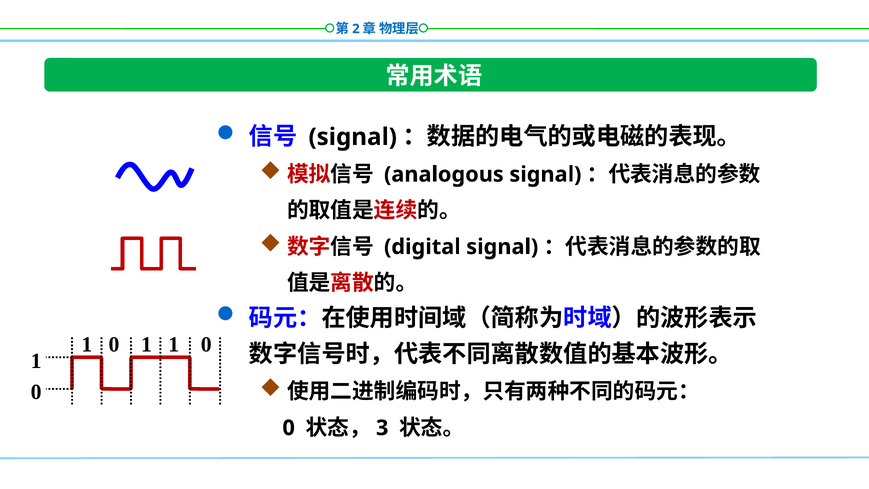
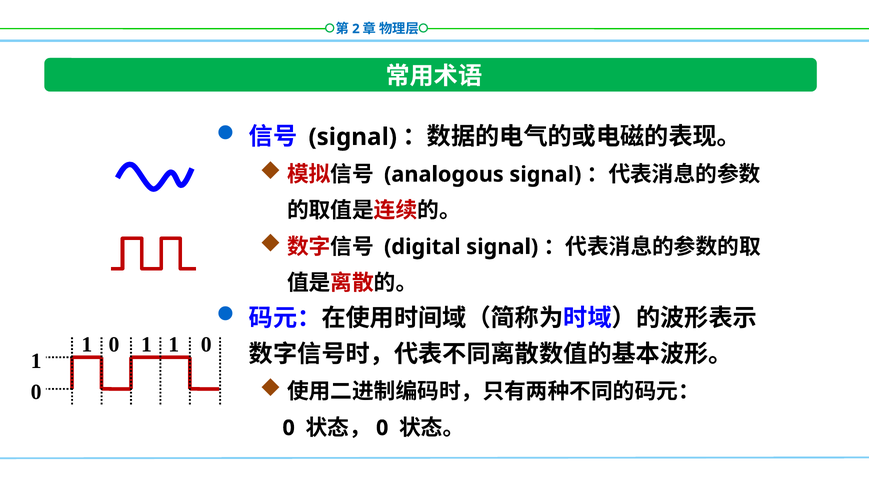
3 at (382, 428): 3 -> 0
